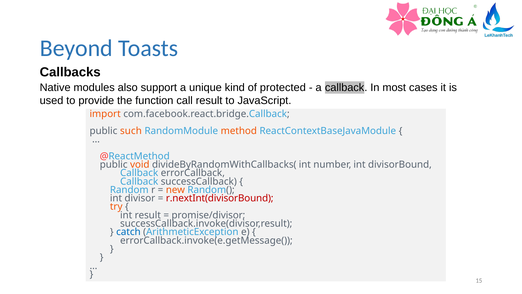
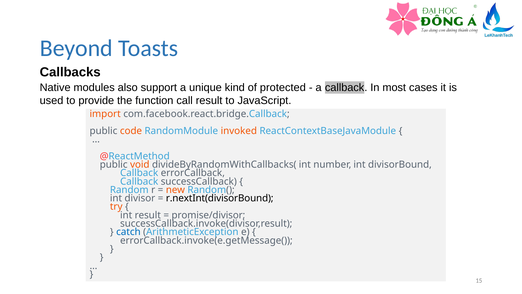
such: such -> code
method: method -> invoked
r.nextInt(divisorBound colour: red -> black
